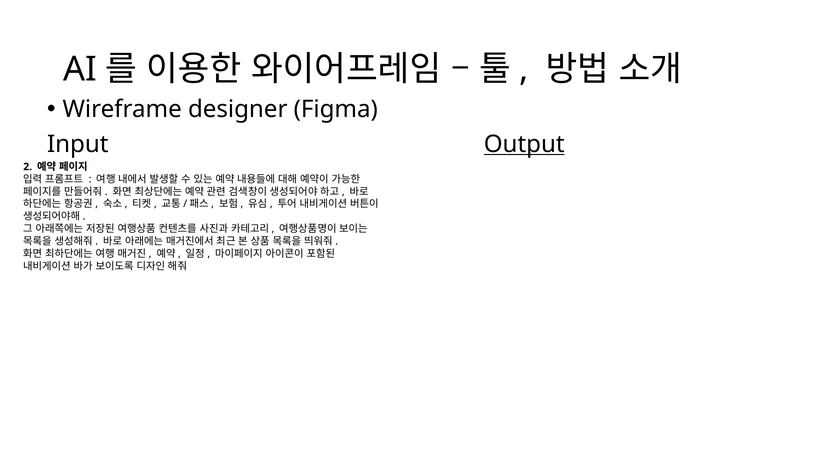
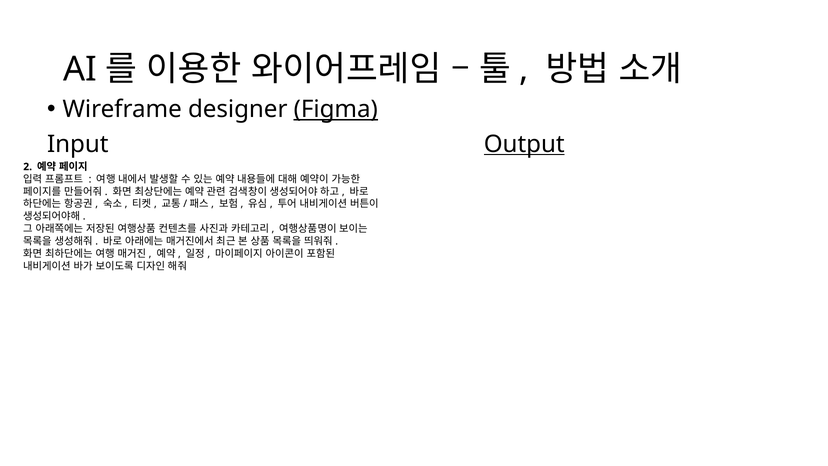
Figma underline: none -> present
